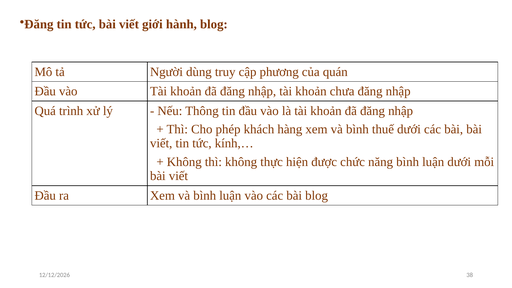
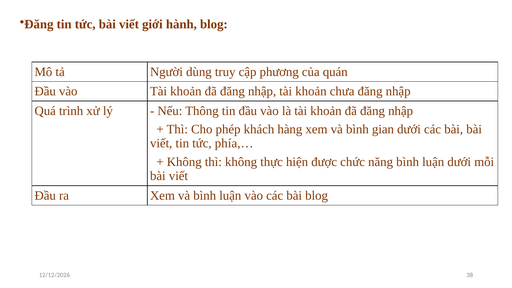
thuế: thuế -> gian
kính,…: kính,… -> phía,…
